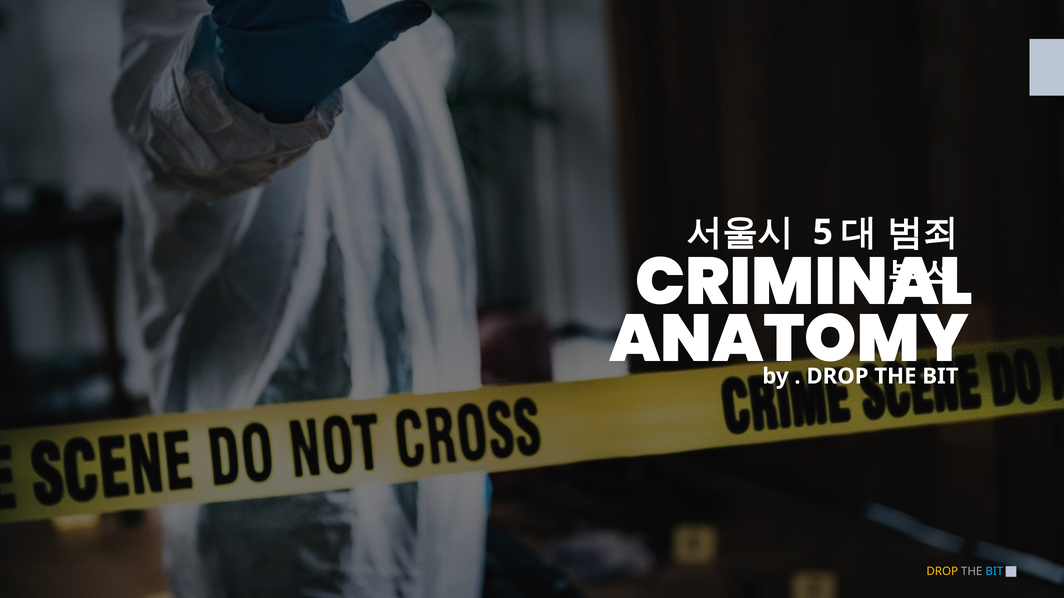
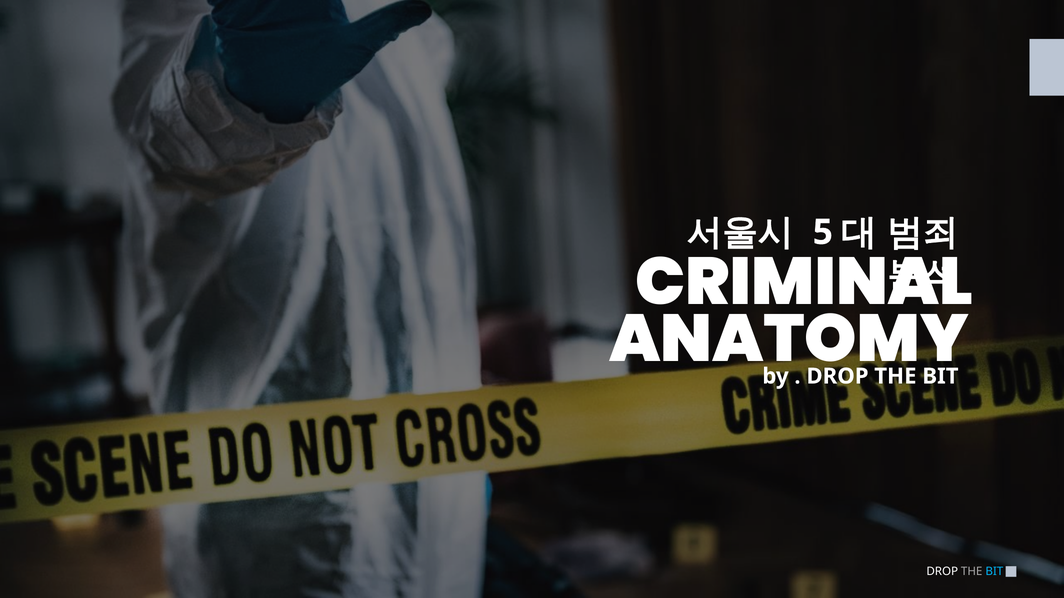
DROP at (942, 572) colour: yellow -> white
